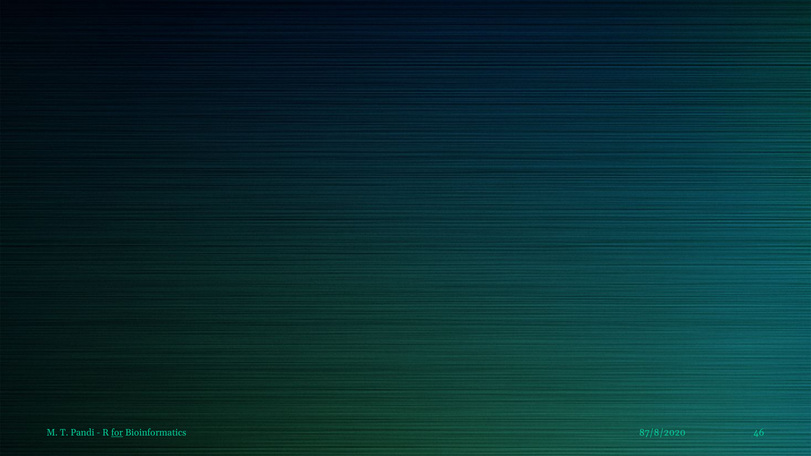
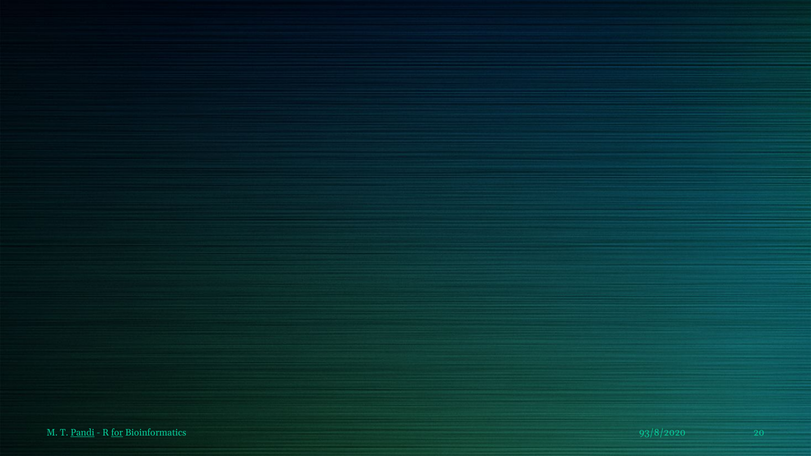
Pandi underline: none -> present
87/8/2020: 87/8/2020 -> 93/8/2020
46: 46 -> 20
